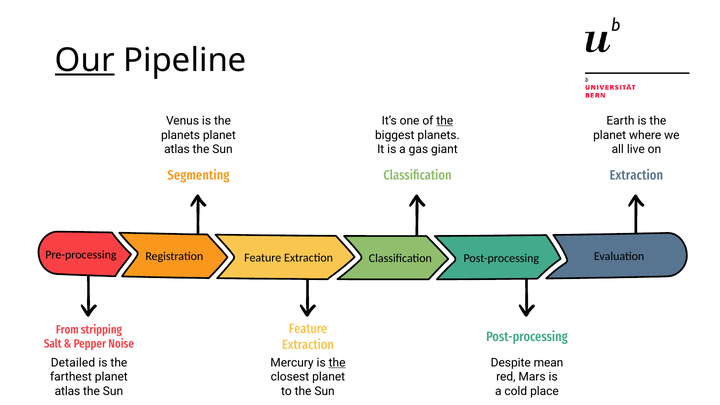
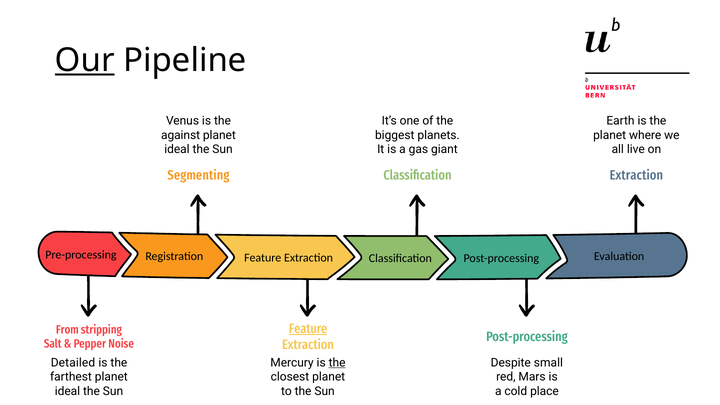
the at (445, 121) underline: present -> none
planets at (181, 135): planets -> against
atlas at (177, 149): atlas -> ideal
Feature at (308, 329) underline: none -> present
mean: mean -> small
atlas at (67, 391): atlas -> ideal
